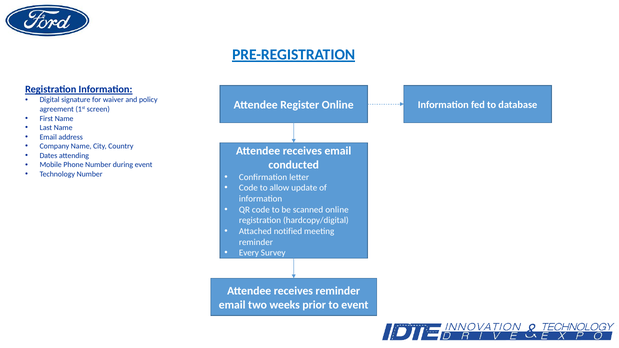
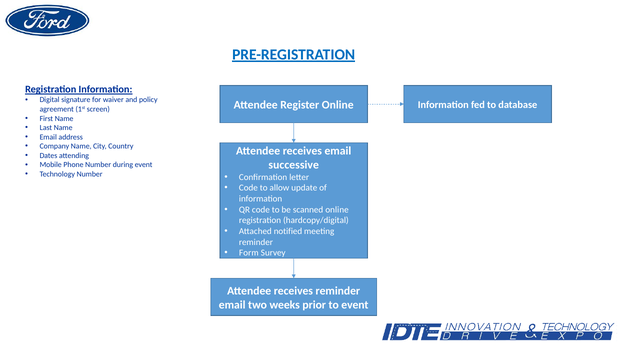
conducted: conducted -> successive
Every: Every -> Form
